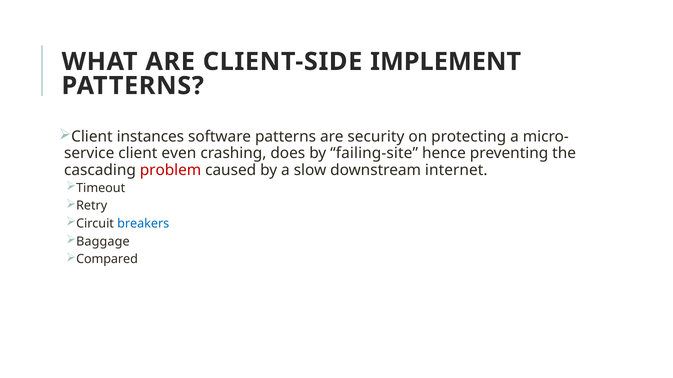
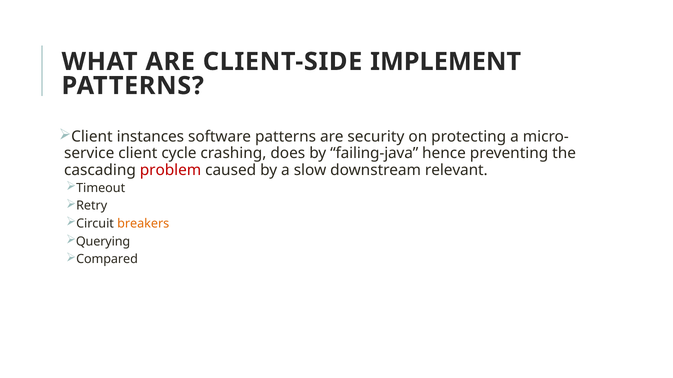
even: even -> cycle
failing-site: failing-site -> failing-java
internet: internet -> relevant
breakers colour: blue -> orange
Baggage: Baggage -> Querying
